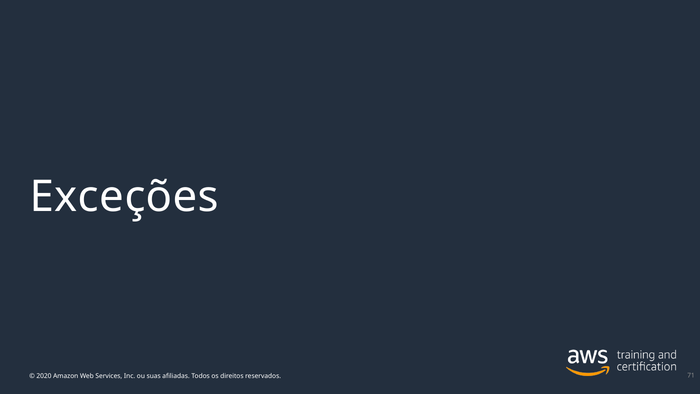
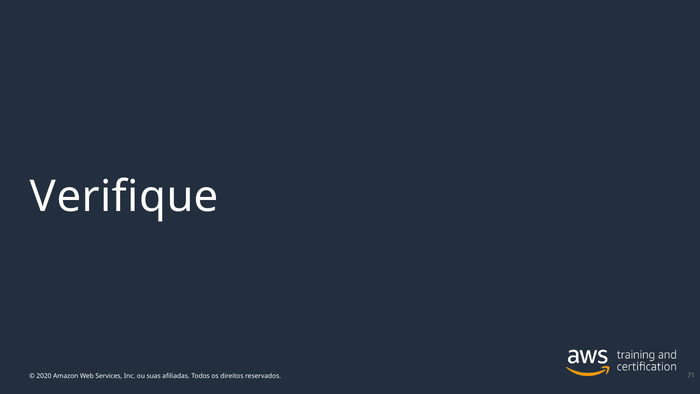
Exceções: Exceções -> Verifique
